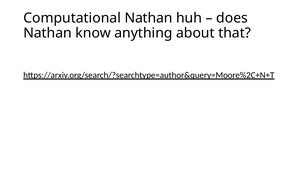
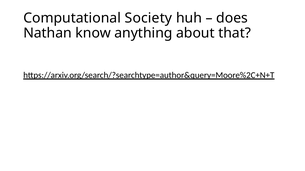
Computational Nathan: Nathan -> Society
